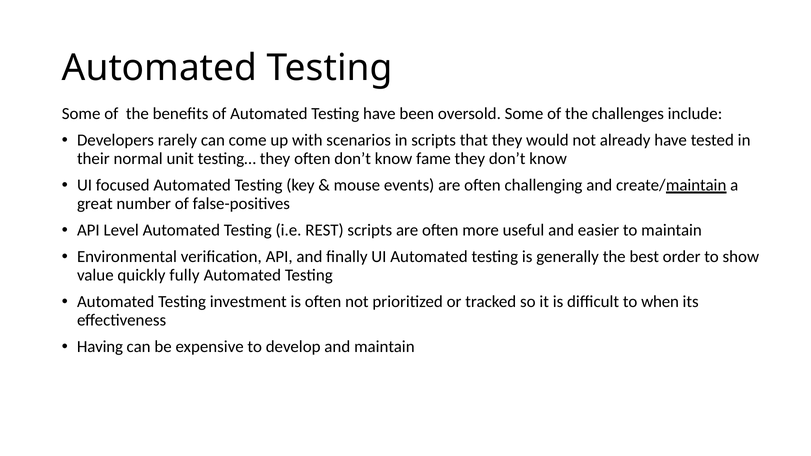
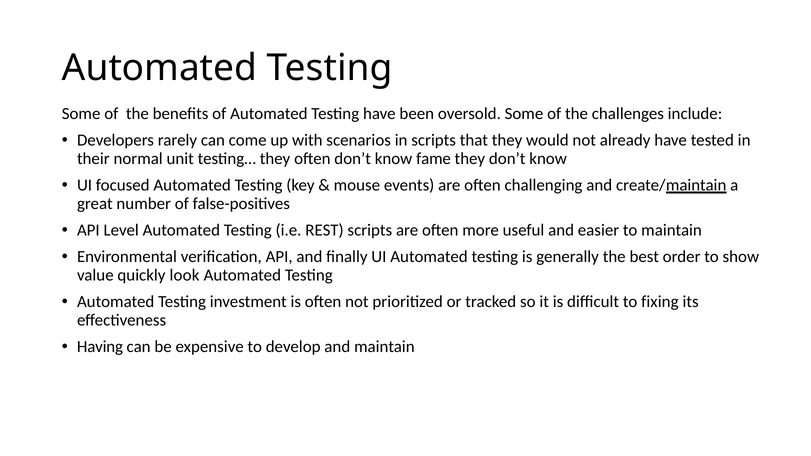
fully: fully -> look
when: when -> fixing
